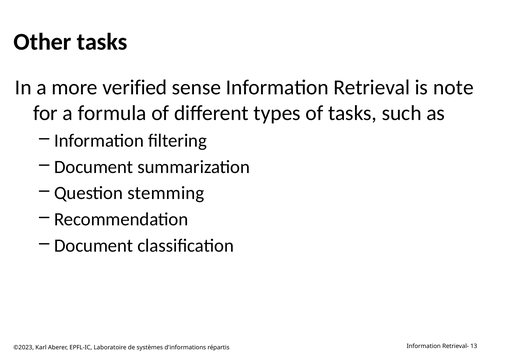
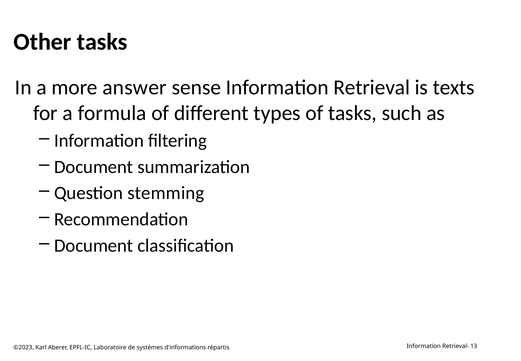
verified: verified -> answer
note: note -> texts
